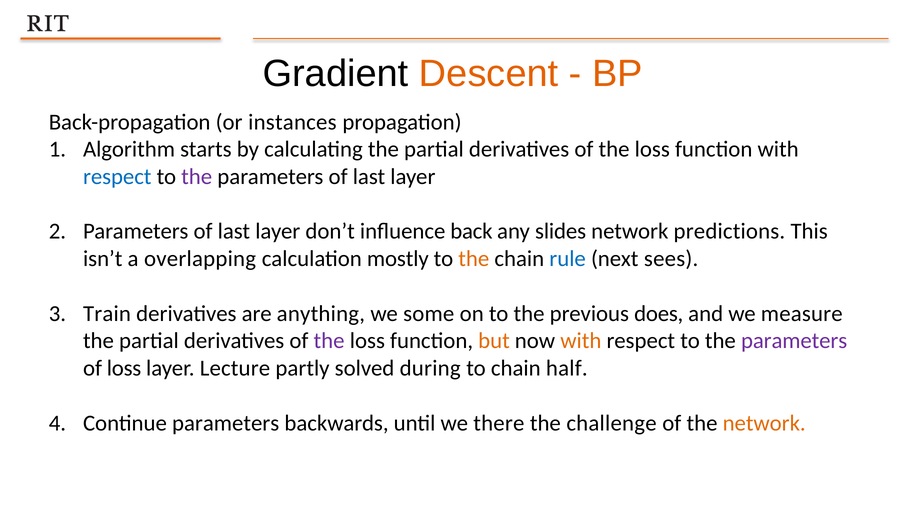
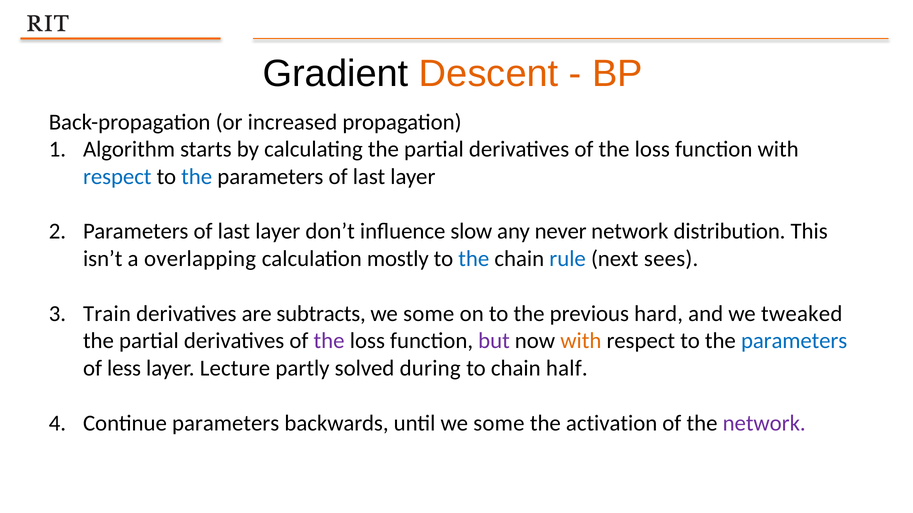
instances: instances -> increased
the at (197, 177) colour: purple -> blue
back: back -> slow
slides: slides -> never
predictions: predictions -> distribution
the at (474, 259) colour: orange -> blue
anything: anything -> subtracts
does: does -> hard
measure: measure -> tweaked
but colour: orange -> purple
parameters at (794, 341) colour: purple -> blue
of loss: loss -> less
until we there: there -> some
challenge: challenge -> activation
network at (764, 423) colour: orange -> purple
